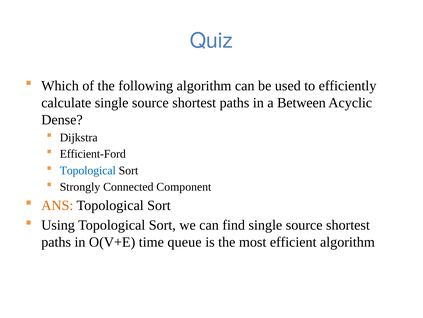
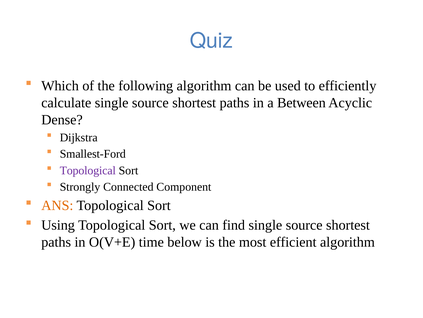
Efficient-Ford: Efficient-Ford -> Smallest-Ford
Topological at (88, 170) colour: blue -> purple
queue: queue -> below
